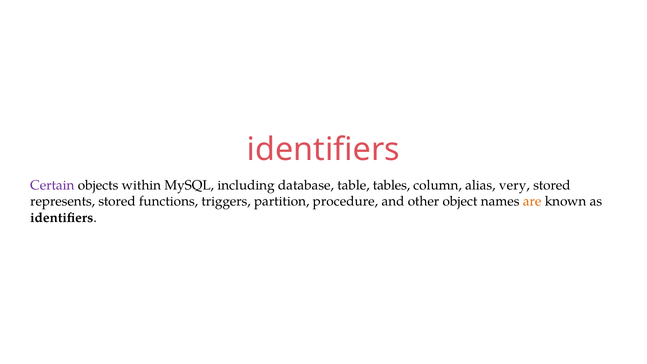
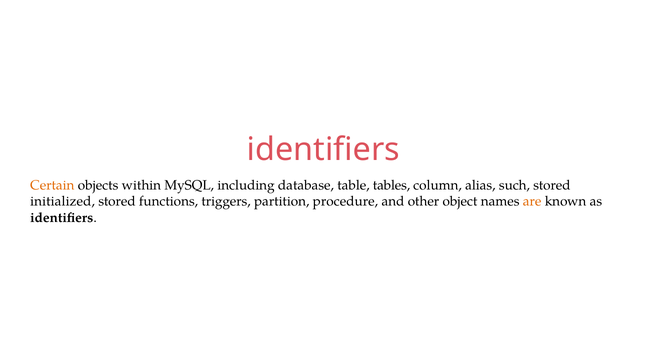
Certain colour: purple -> orange
very: very -> such
represents: represents -> initialized
